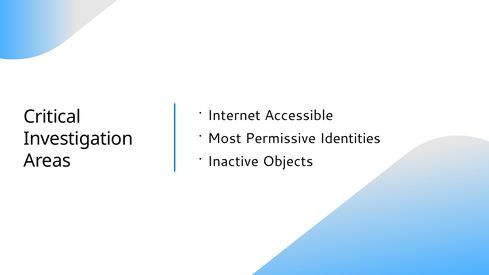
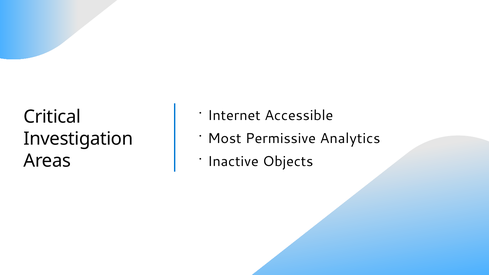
Identities: Identities -> Analytics
